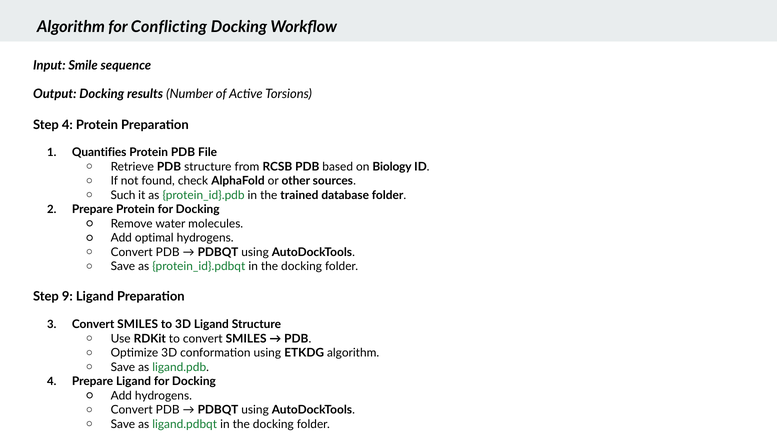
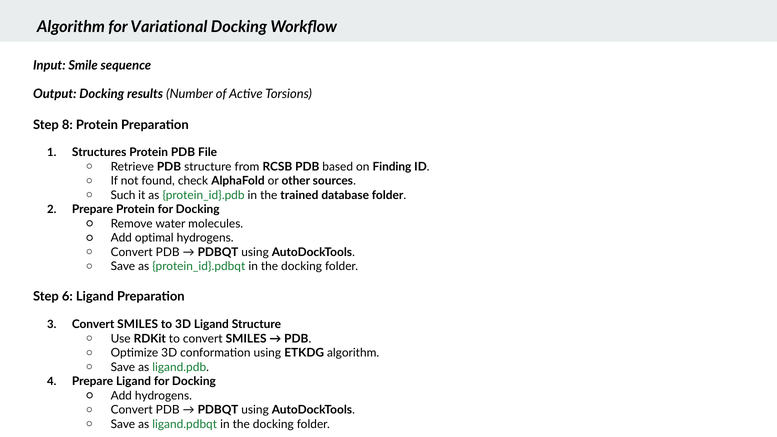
Conflicting: Conflicting -> Variational
Step 4: 4 -> 8
Quantifies: Quantifies -> Structures
Biology: Biology -> Finding
9: 9 -> 6
